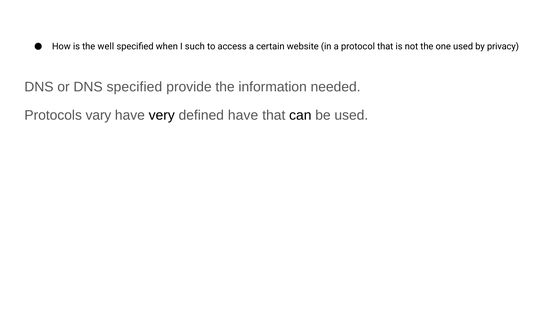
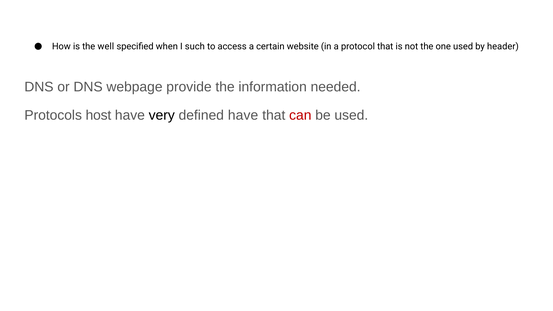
privacy: privacy -> header
DNS specified: specified -> webpage
vary: vary -> host
can colour: black -> red
